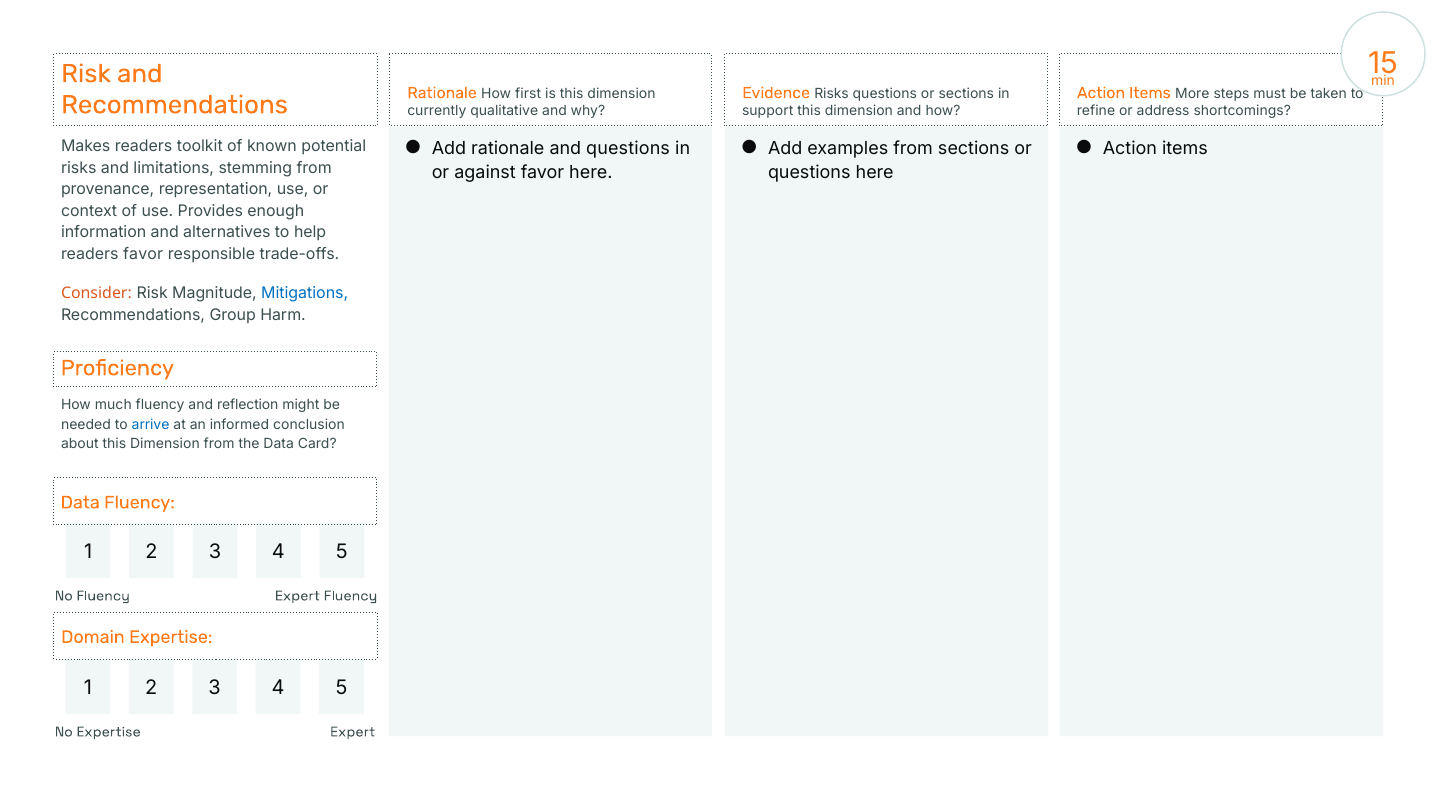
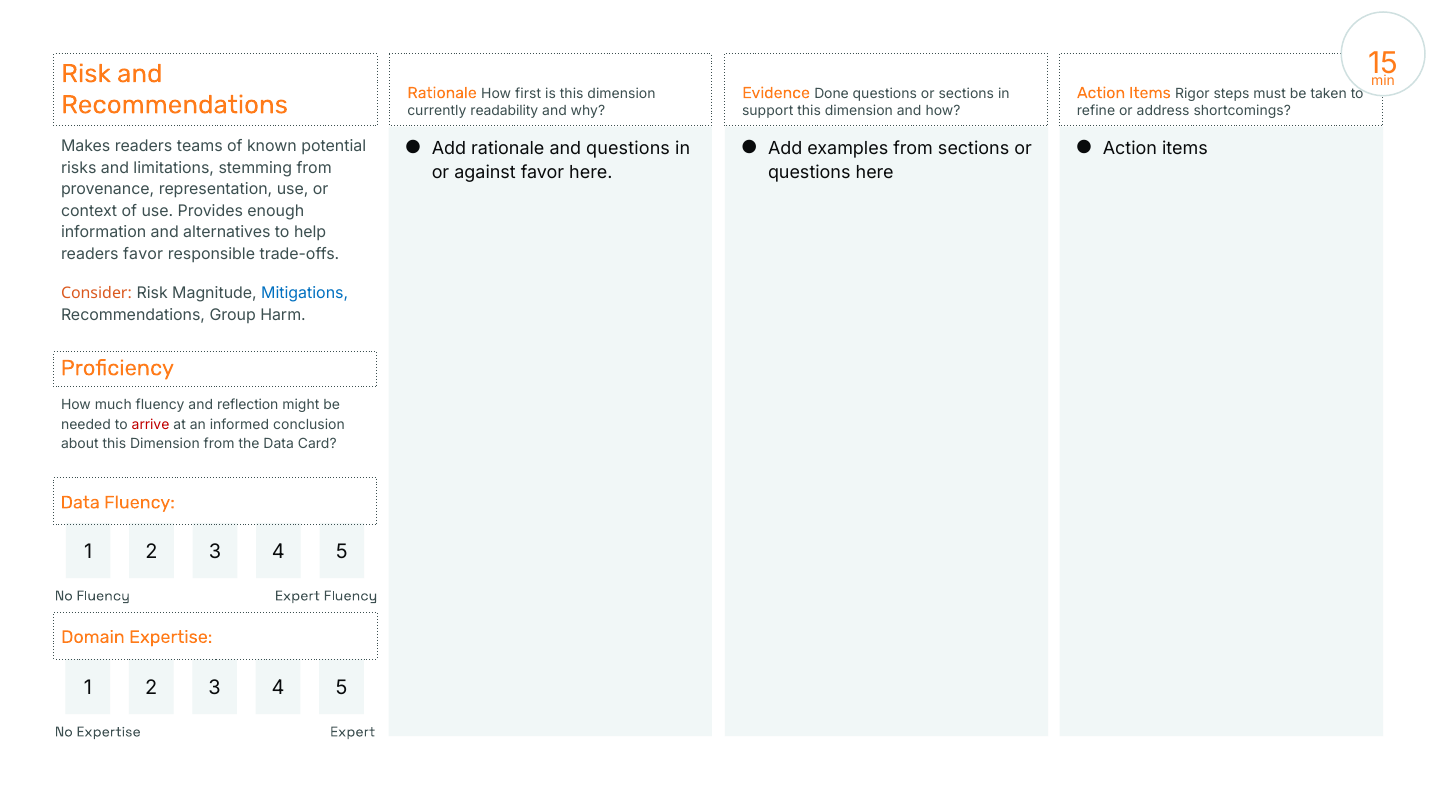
Evidence Risks: Risks -> Done
More: More -> Rigor
qualitative: qualitative -> readability
toolkit: toolkit -> teams
arrive colour: blue -> red
